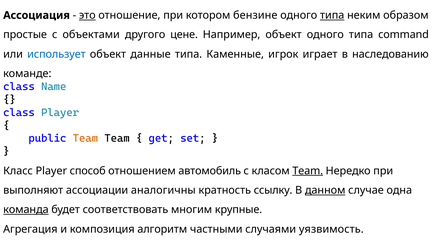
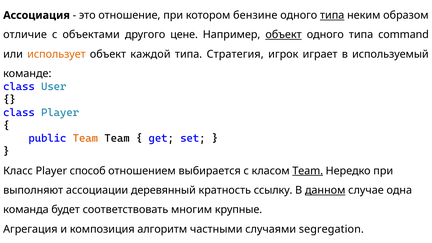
это underline: present -> none
простые: простые -> отличие
объект at (284, 35) underline: none -> present
использует colour: blue -> orange
данные: данные -> каждой
Каменные: Каменные -> Стратегия
наследованию: наследованию -> используемый
Name: Name -> User
автомобиль: автомобиль -> выбирается
аналогичны: аналогичны -> деревянный
команда underline: present -> none
уязвимость: уязвимость -> segregation
